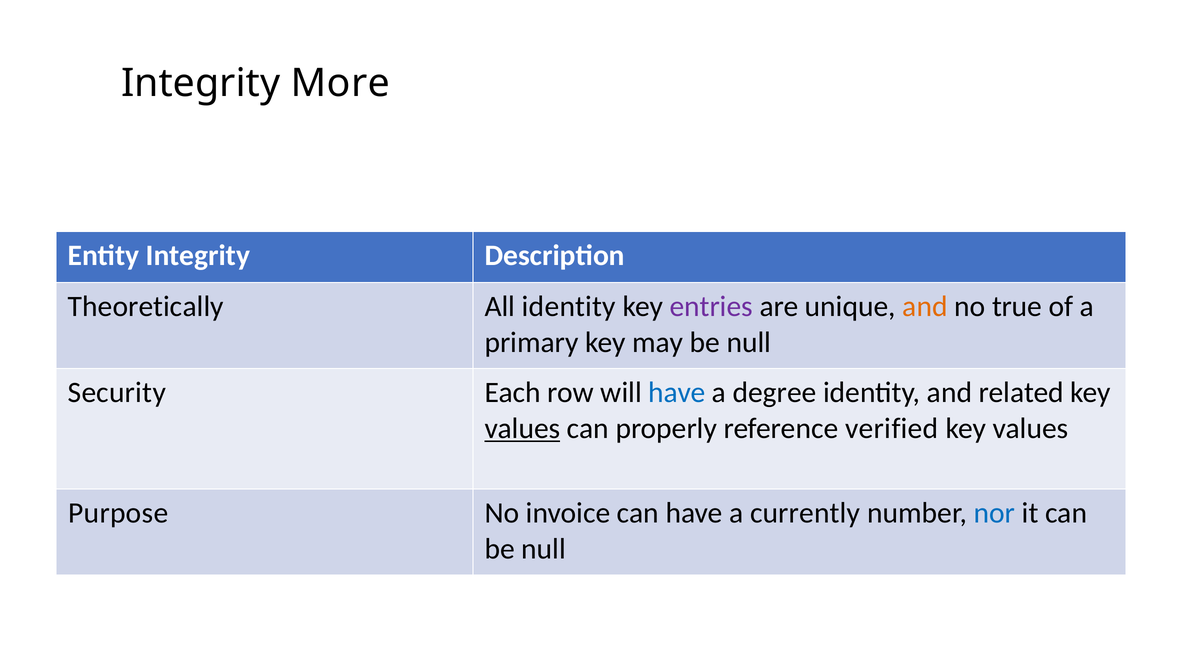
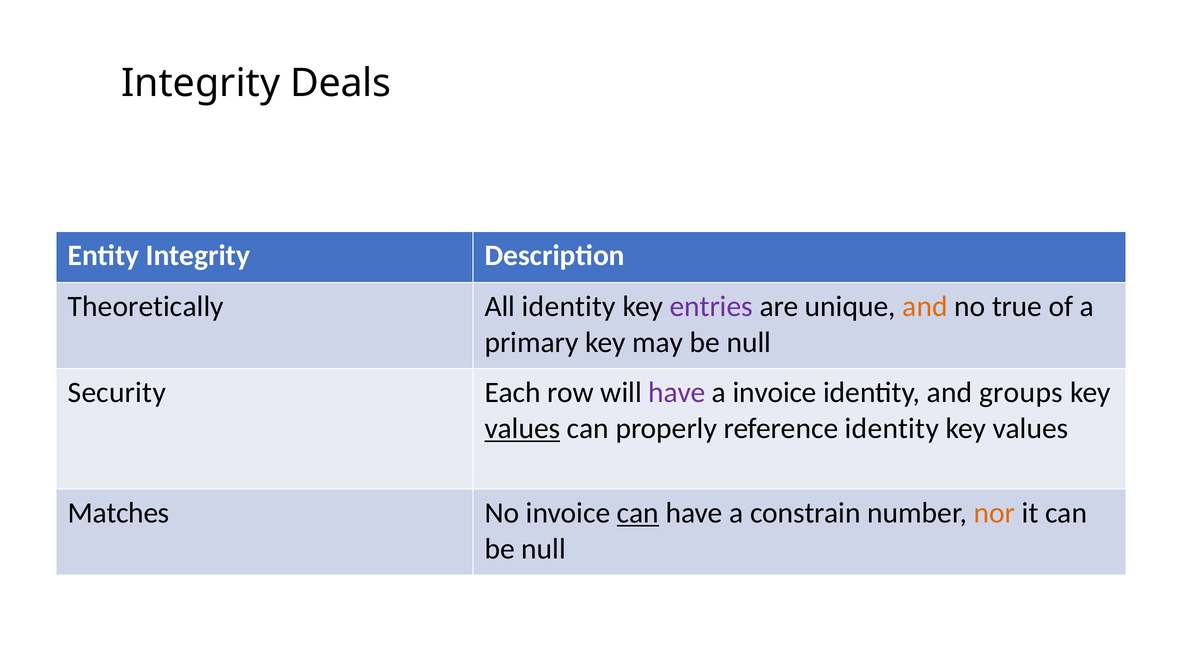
More: More -> Deals
have at (677, 392) colour: blue -> purple
a degree: degree -> invoice
related: related -> groups
reference verified: verified -> identity
Purpose: Purpose -> Matches
can at (638, 513) underline: none -> present
currently: currently -> constrain
nor colour: blue -> orange
